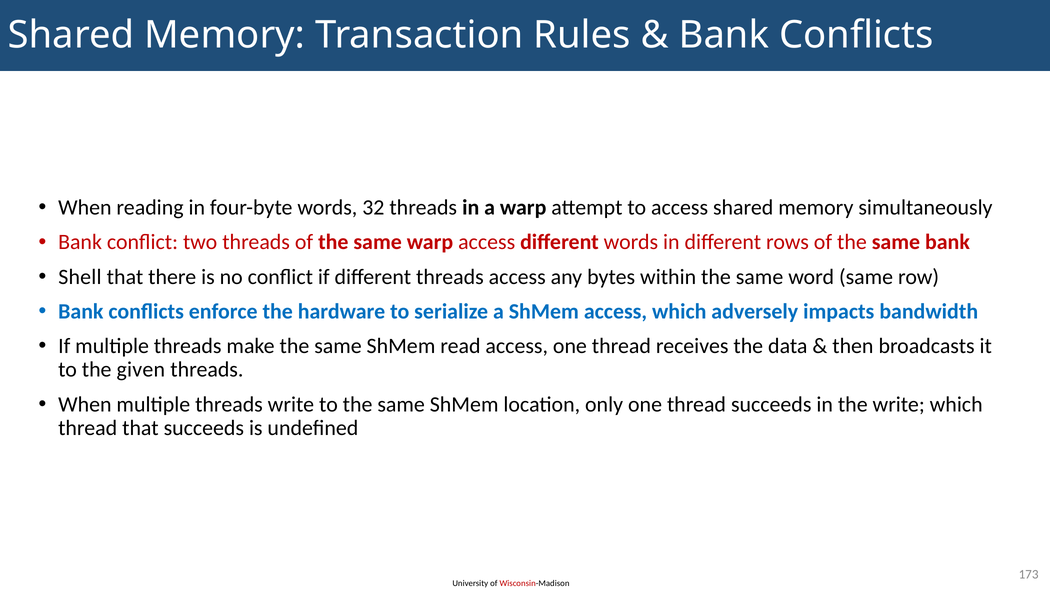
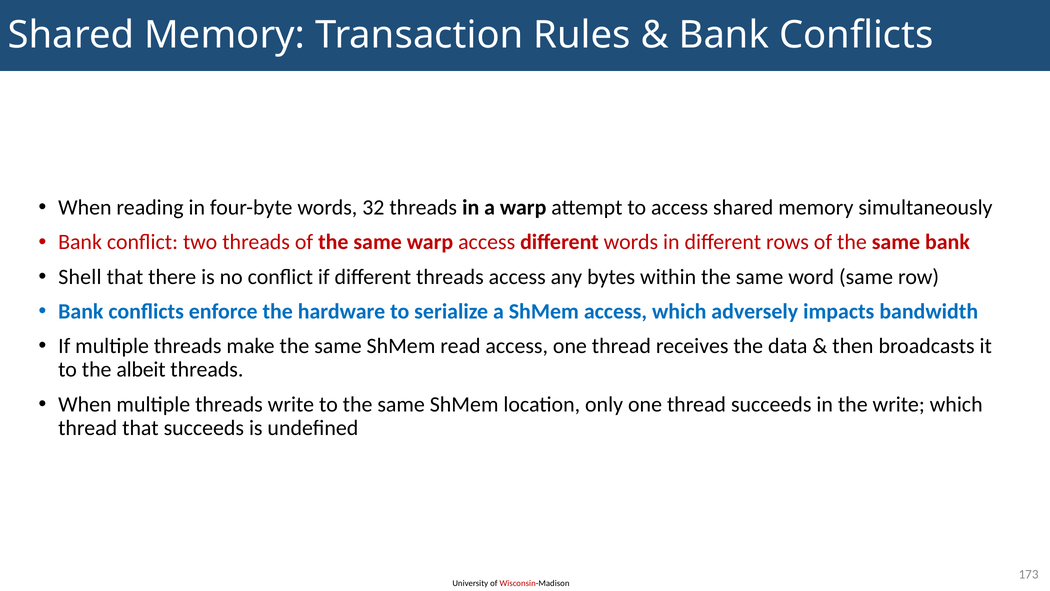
given: given -> albeit
